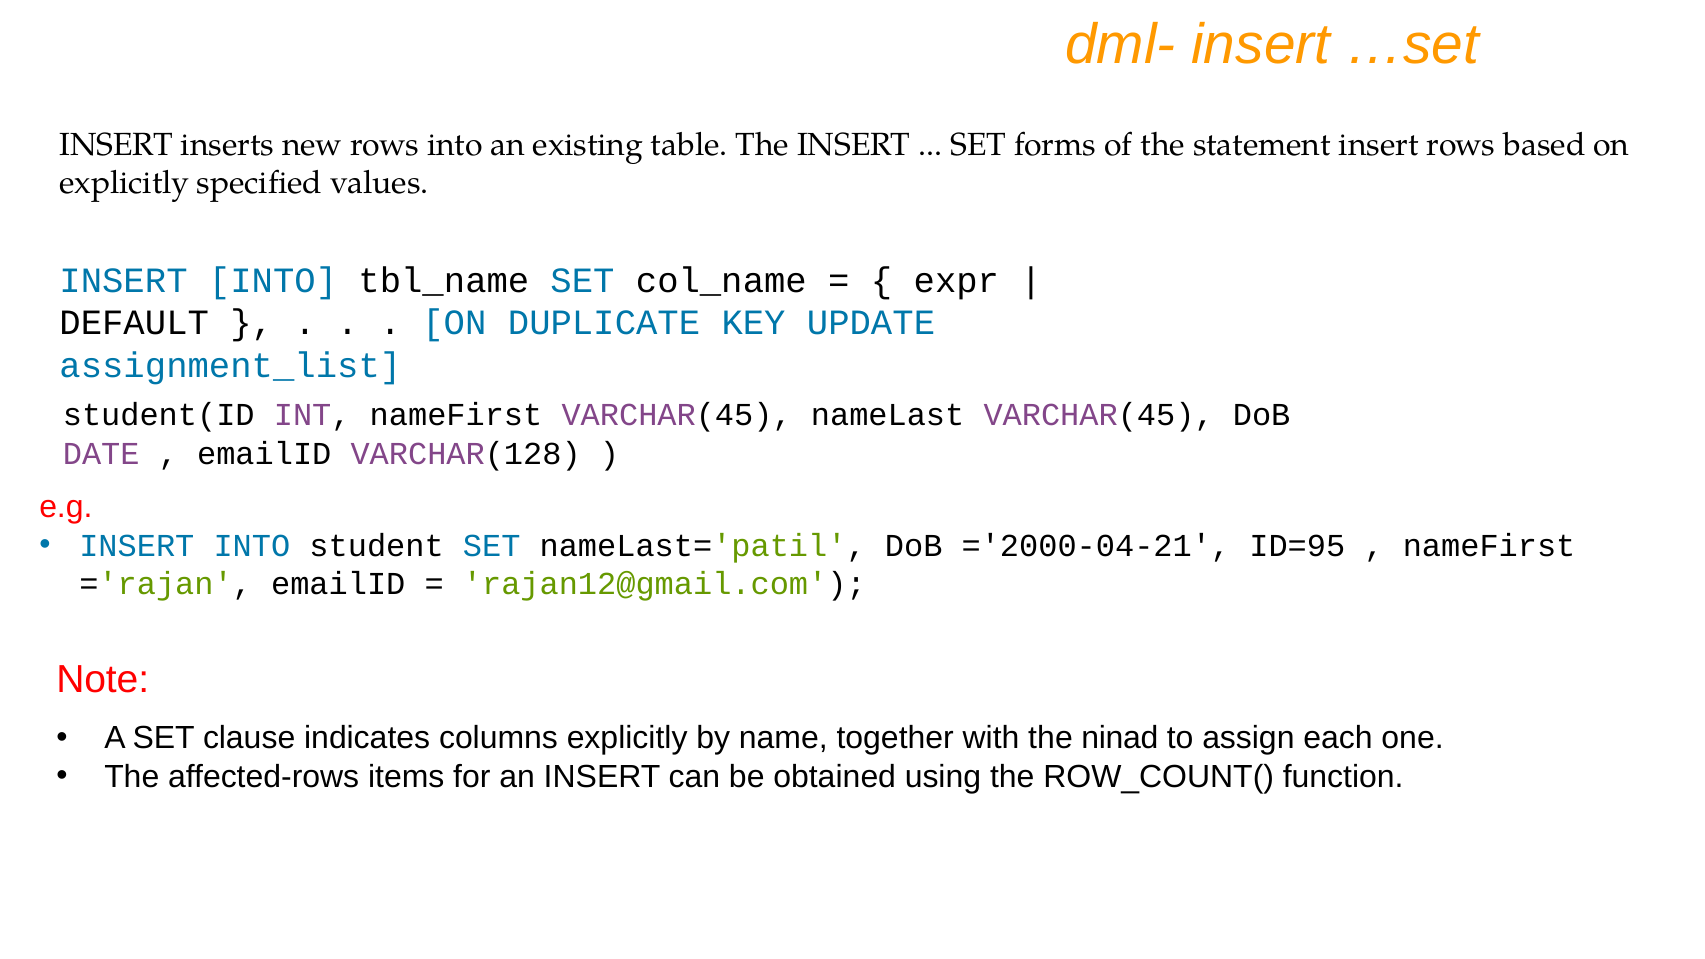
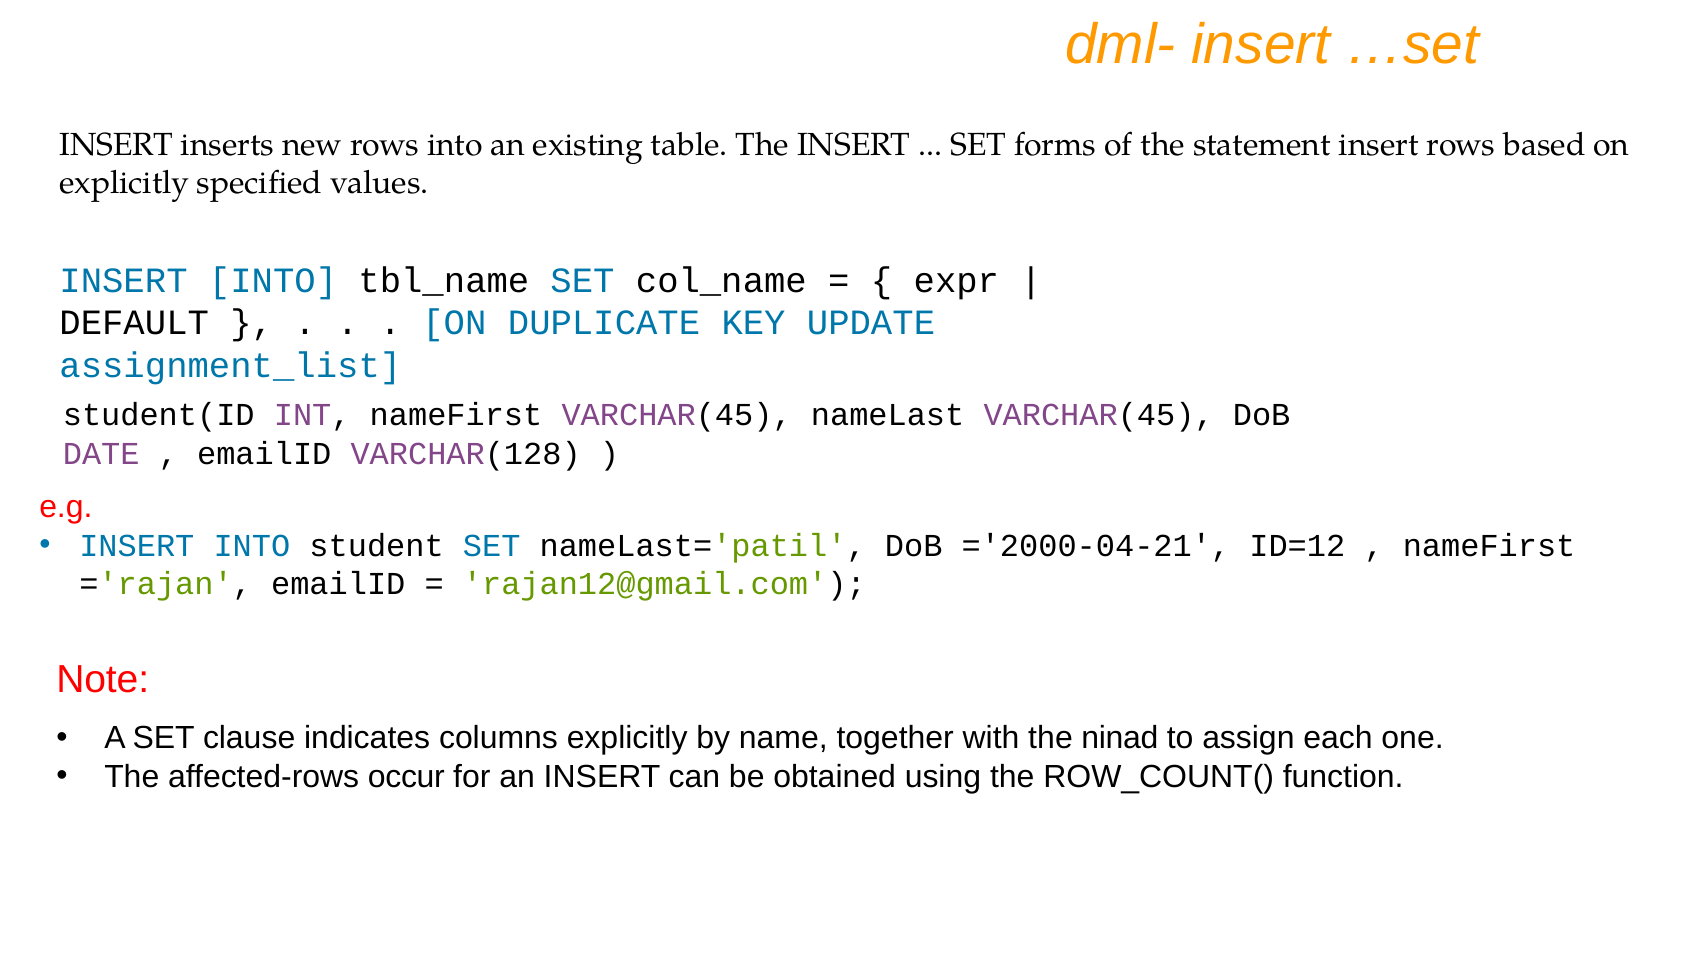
ID=95: ID=95 -> ID=12
items: items -> occur
